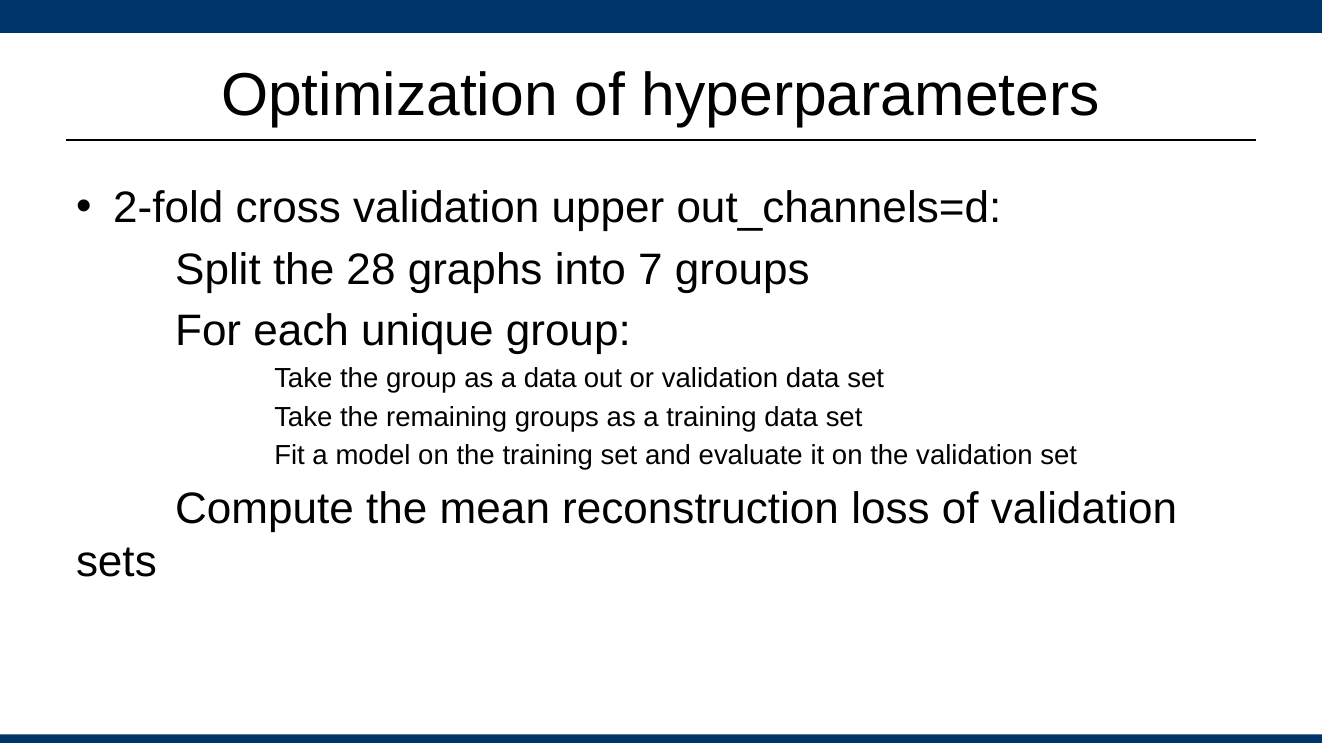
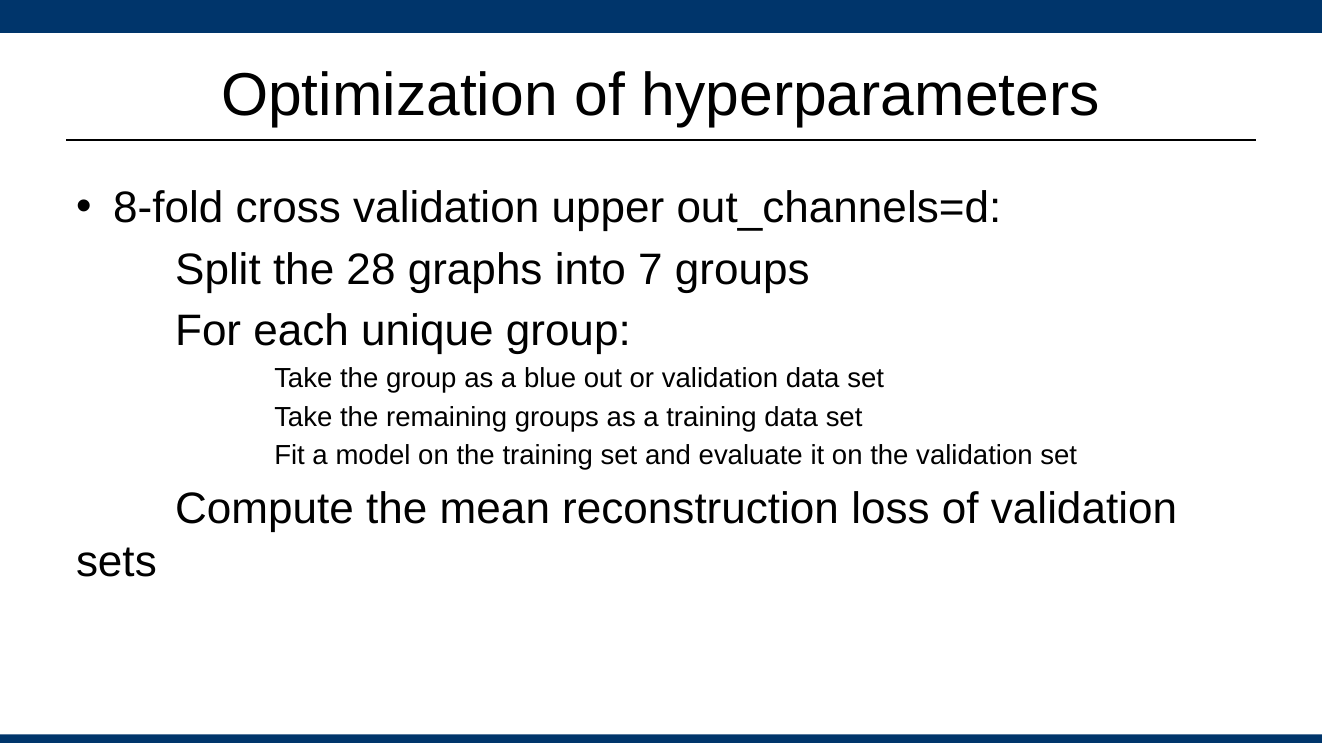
2-fold: 2-fold -> 8-fold
a data: data -> blue
